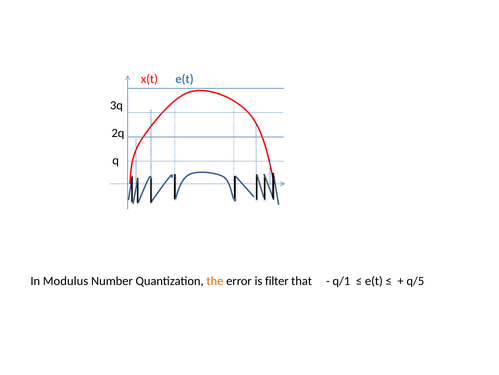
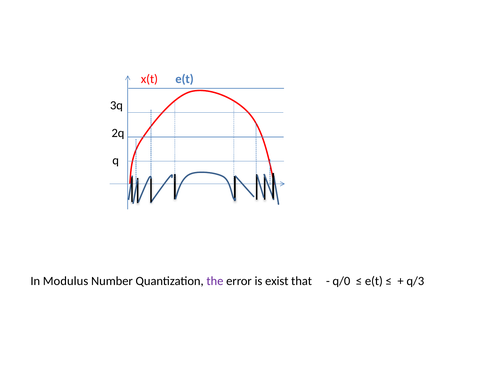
the colour: orange -> purple
filter: filter -> exist
q/1: q/1 -> q/0
q/5: q/5 -> q/3
